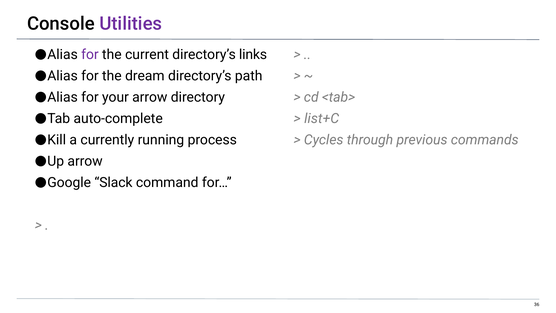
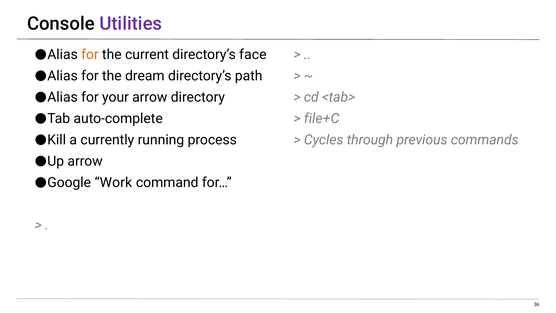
for at (90, 54) colour: purple -> orange
links: links -> face
list+C: list+C -> file+C
Slack: Slack -> Work
